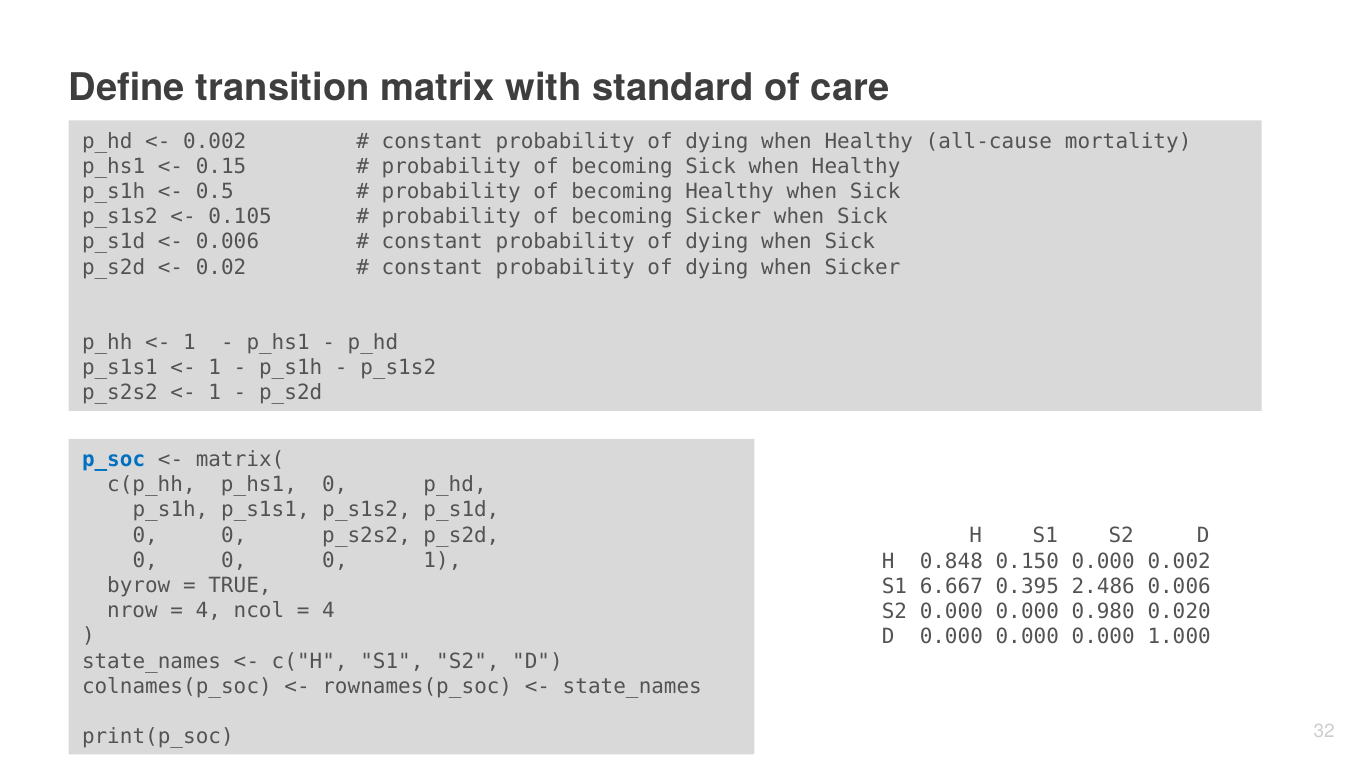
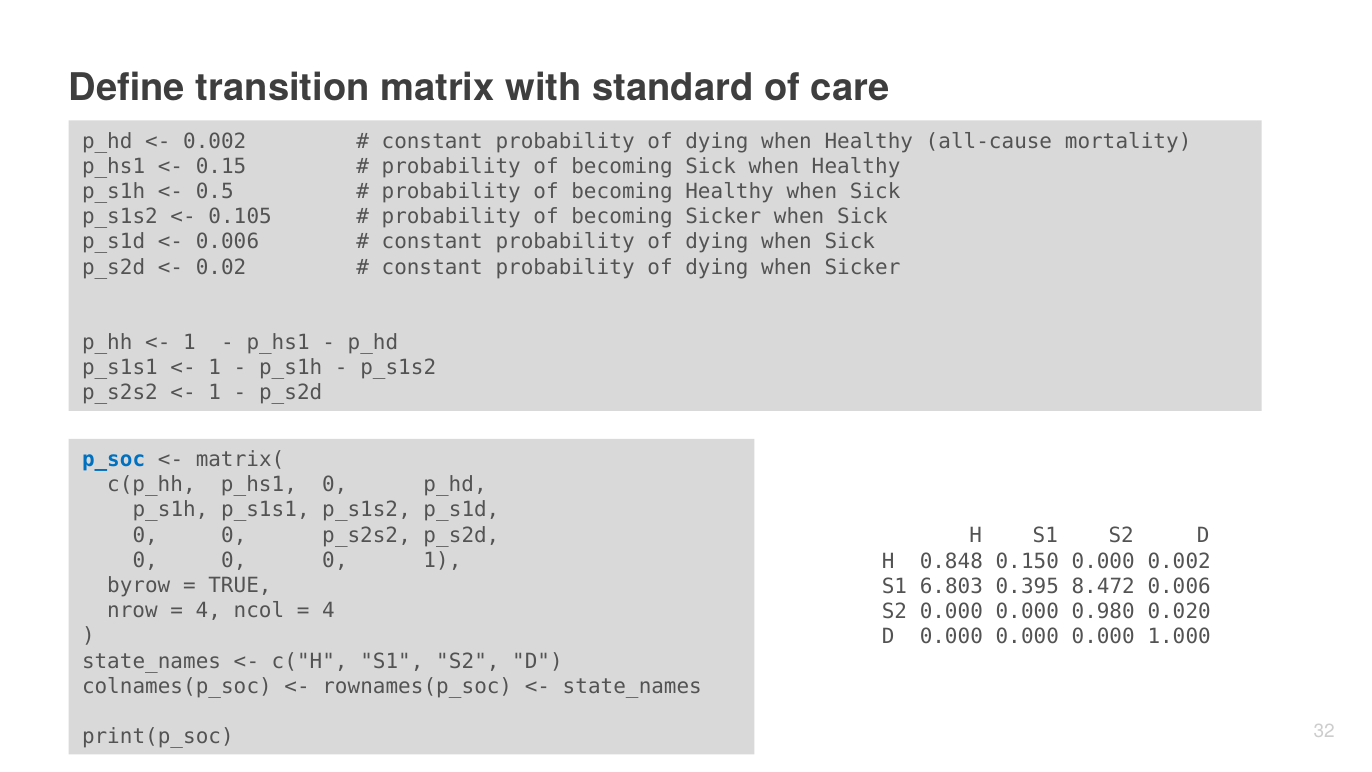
6.667: 6.667 -> 6.803
2.486: 2.486 -> 8.472
